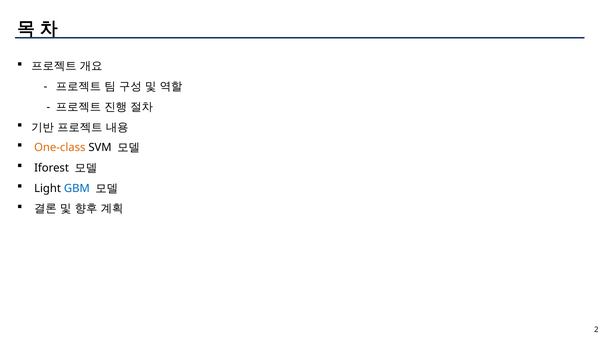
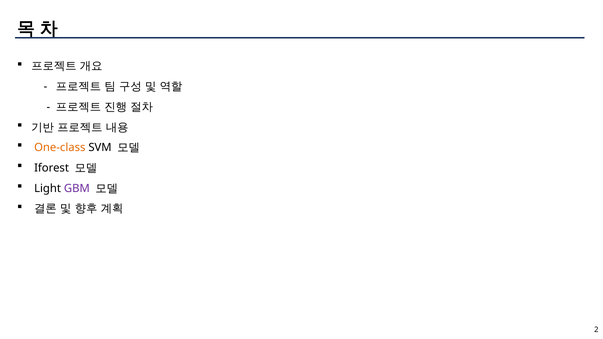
GBM colour: blue -> purple
